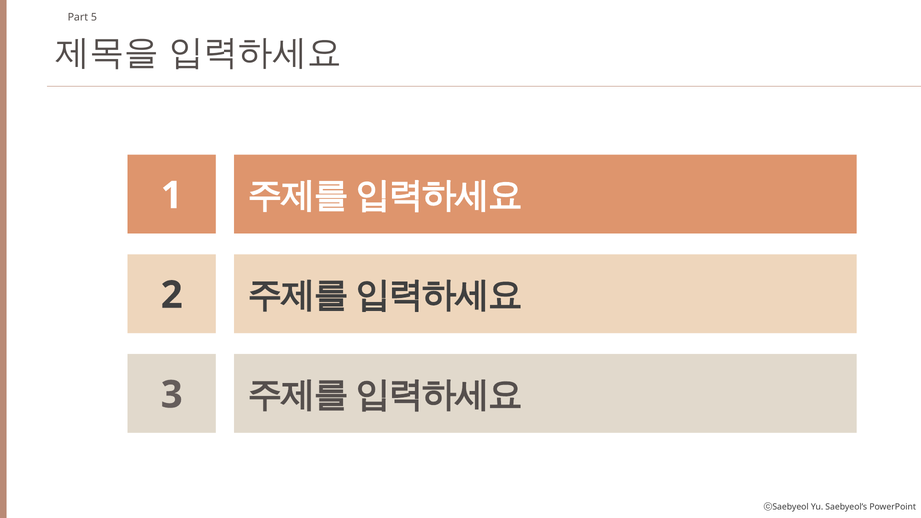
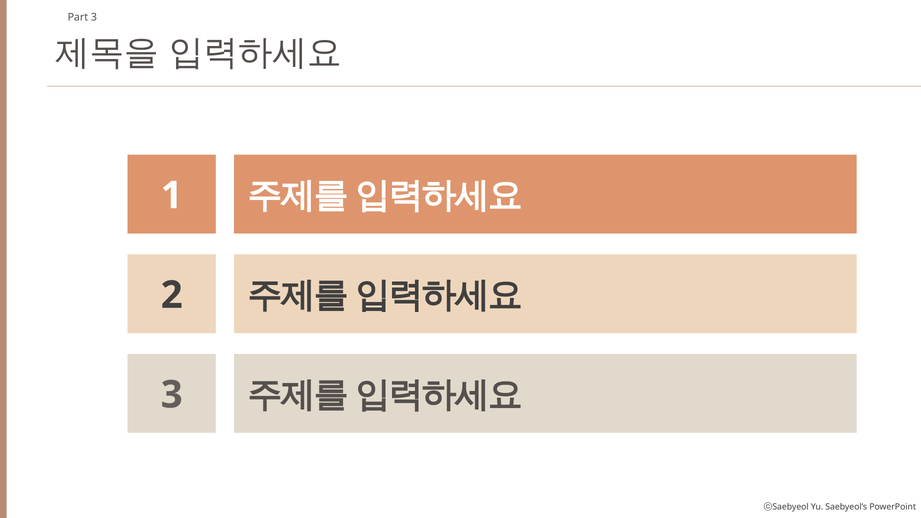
Part 5: 5 -> 3
